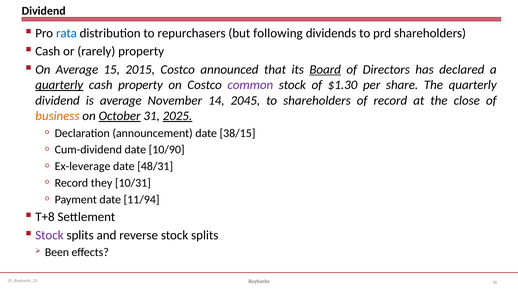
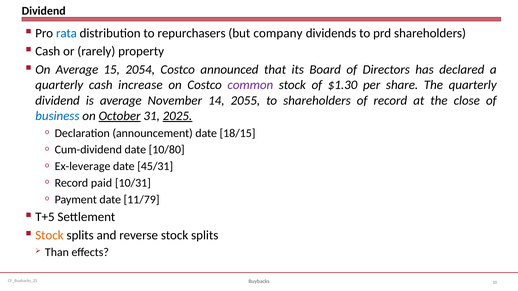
following: following -> company
2015: 2015 -> 2054
Board underline: present -> none
quarterly at (59, 85) underline: present -> none
cash property: property -> increase
2045: 2045 -> 2055
business colour: orange -> blue
38/15: 38/15 -> 18/15
10/90: 10/90 -> 10/80
48/31: 48/31 -> 45/31
they: they -> paid
11/94: 11/94 -> 11/79
T+8: T+8 -> T+5
Stock at (49, 235) colour: purple -> orange
Been: Been -> Than
